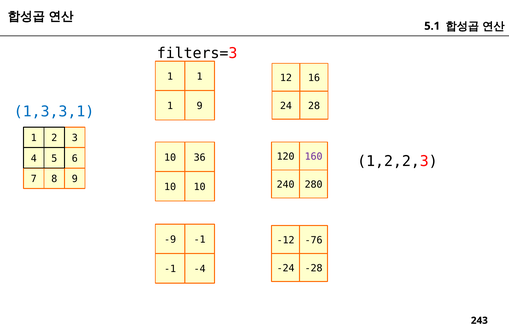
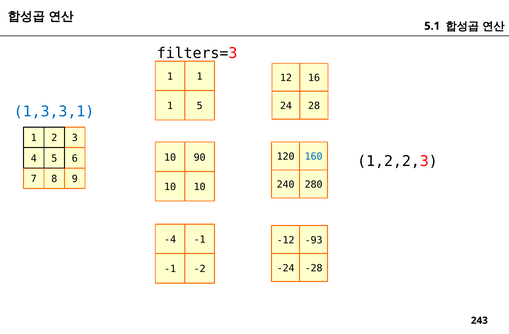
1 9: 9 -> 5
160 colour: purple -> blue
36: 36 -> 90
-9: -9 -> -4
-76: -76 -> -93
-4: -4 -> -2
